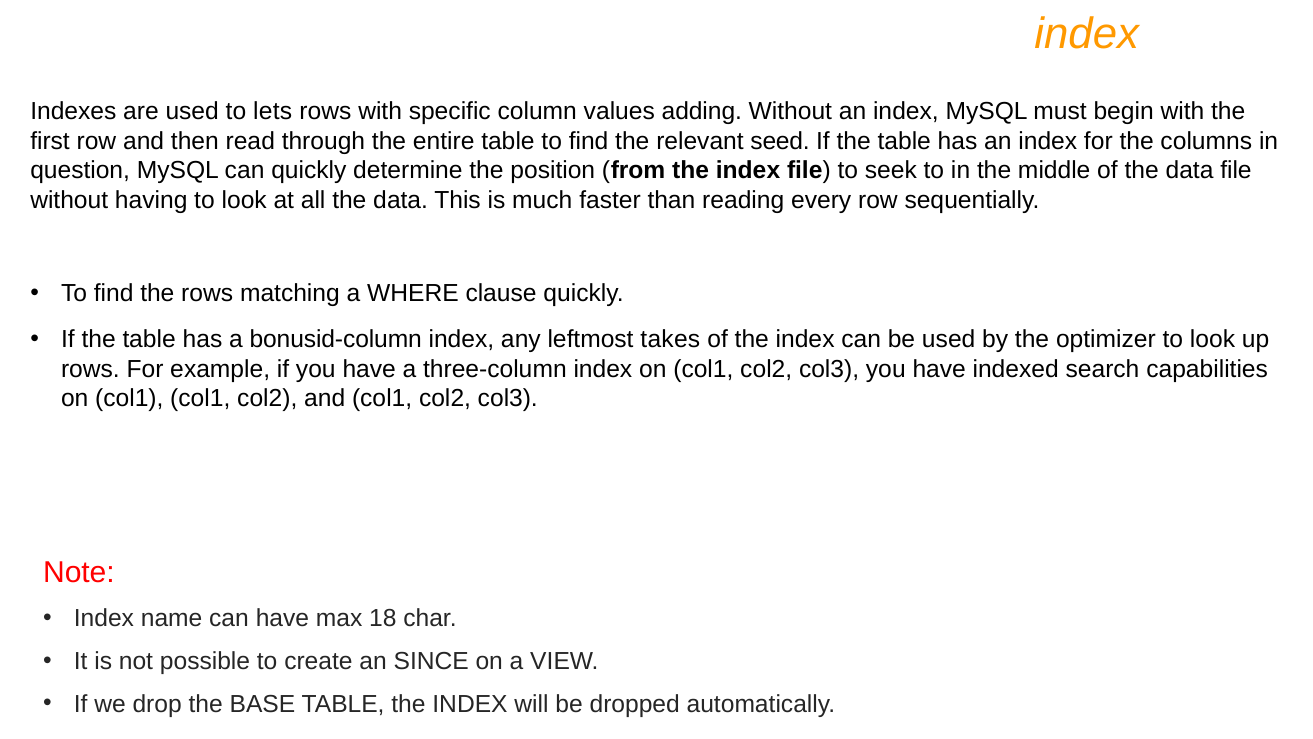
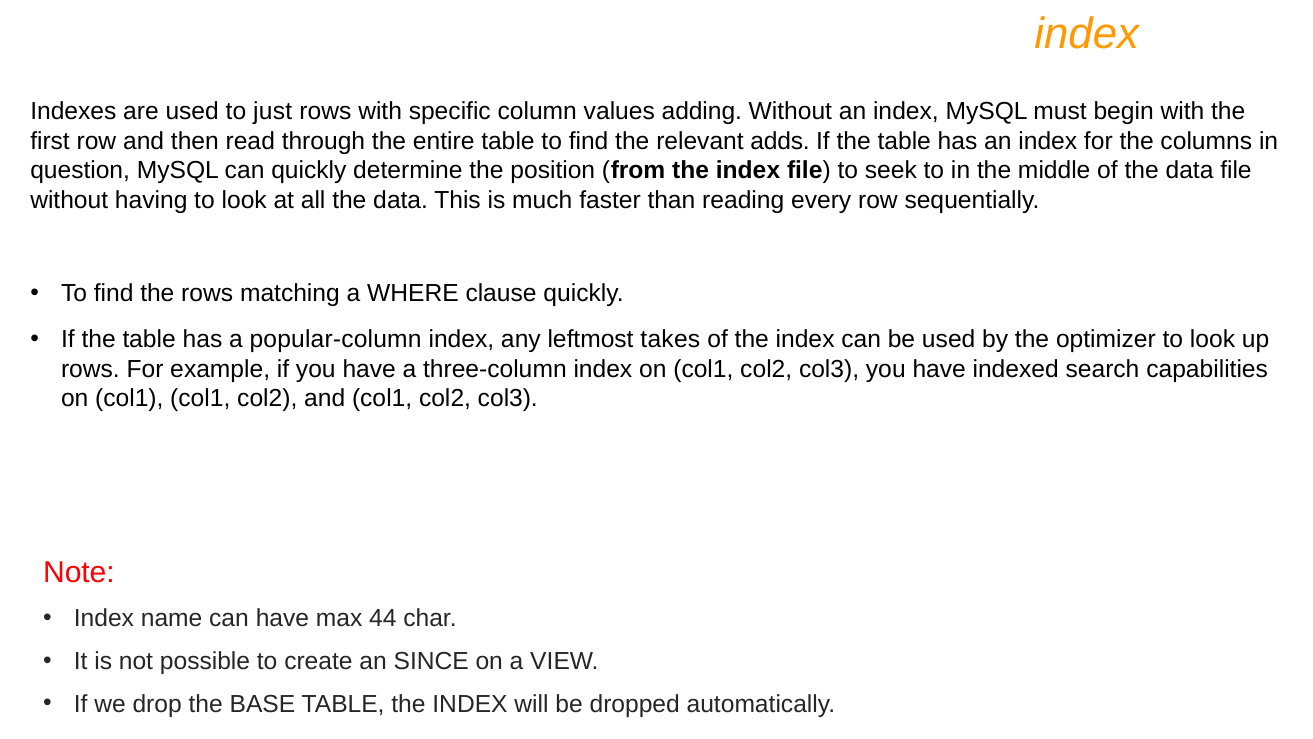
lets: lets -> just
seed: seed -> adds
bonusid-column: bonusid-column -> popular-column
18: 18 -> 44
